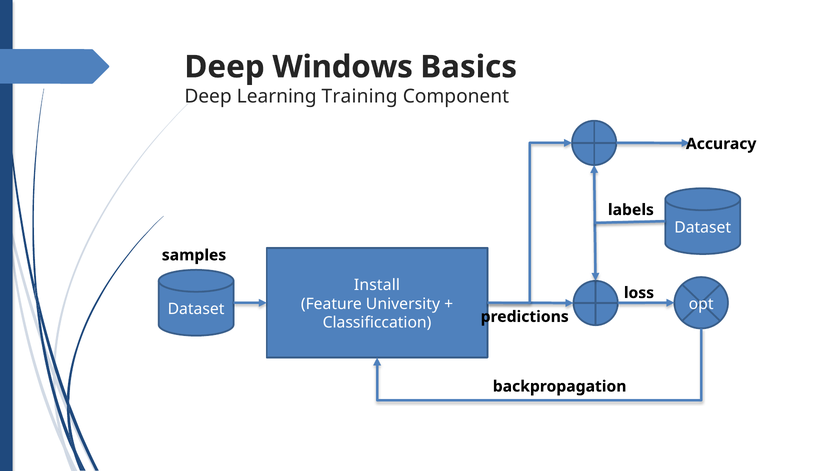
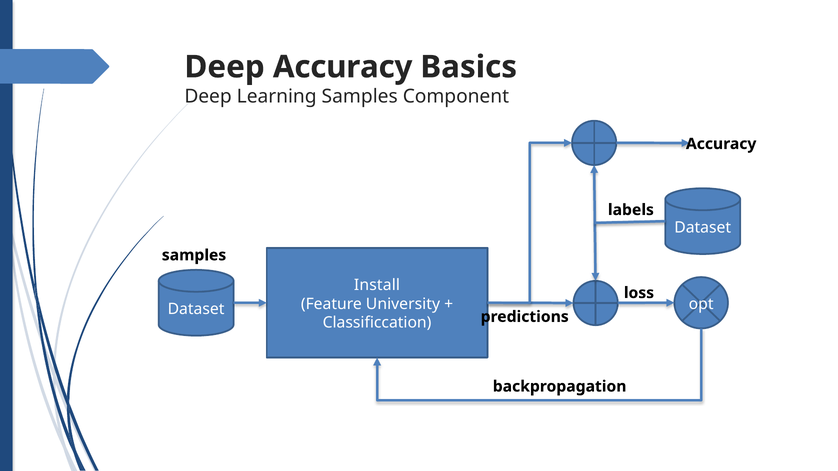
Deep Windows: Windows -> Accuracy
Learning Training: Training -> Samples
